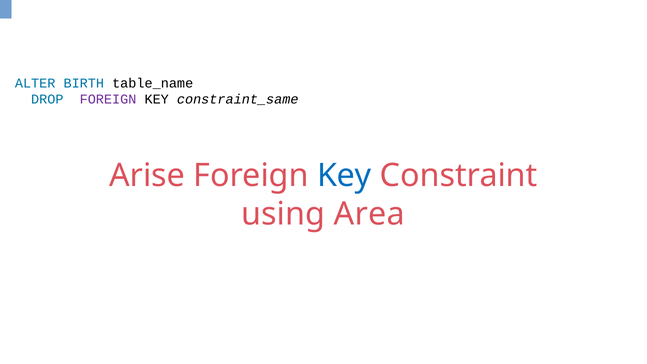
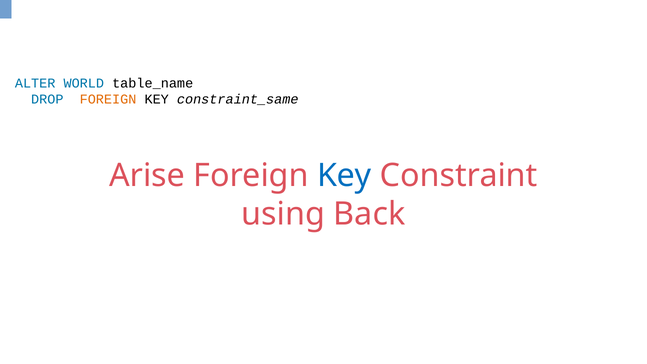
BIRTH: BIRTH -> WORLD
FOREIGN at (108, 99) colour: purple -> orange
Area: Area -> Back
